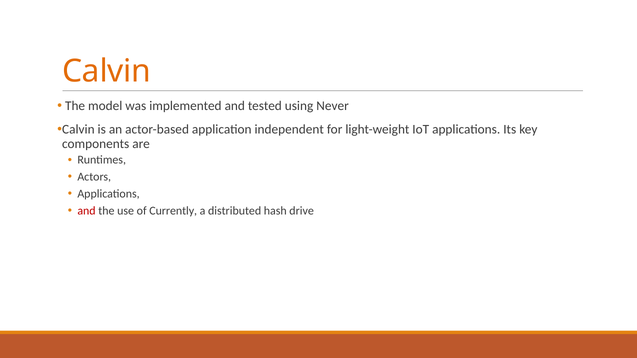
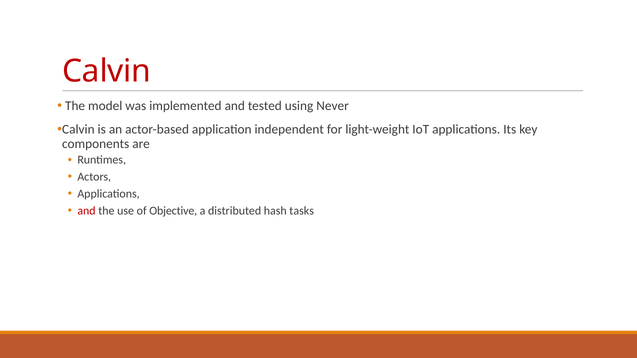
Calvin at (107, 71) colour: orange -> red
Currently: Currently -> Objective
drive: drive -> tasks
